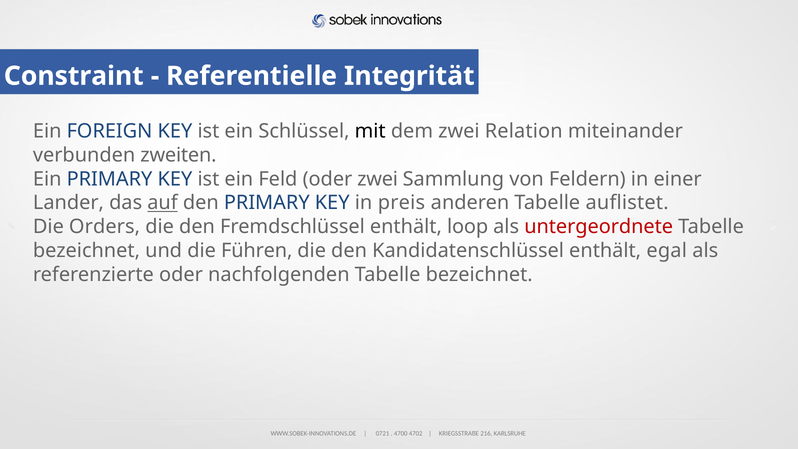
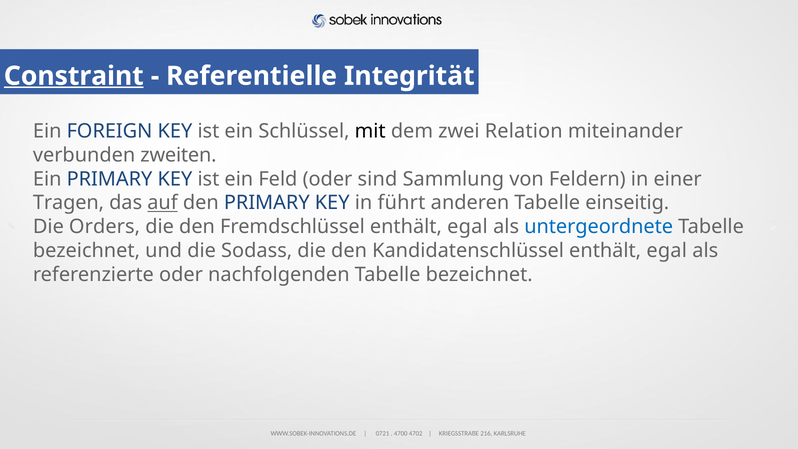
Constraint underline: none -> present
oder zwei: zwei -> sind
Lander: Lander -> Tragen
preis: preis -> führt
auflistet: auflistet -> einseitig
Fremdschlüssel enthält loop: loop -> egal
untergeordnete colour: red -> blue
Führen: Führen -> Sodass
